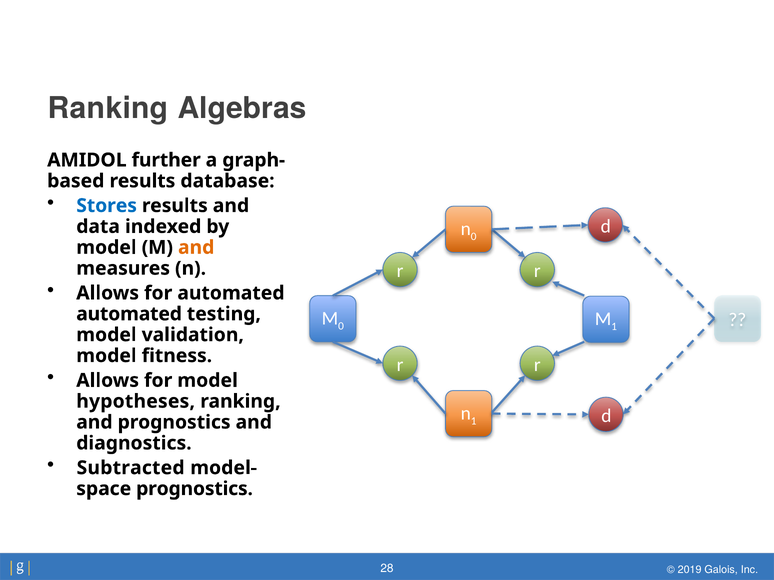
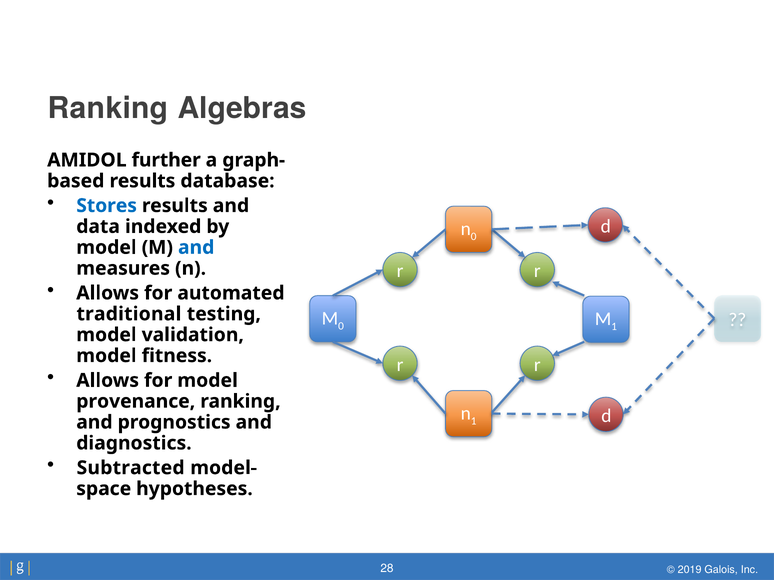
and at (196, 248) colour: orange -> blue
automated at (129, 314): automated -> traditional
hypotheses: hypotheses -> provenance
prognostics at (195, 489): prognostics -> hypotheses
